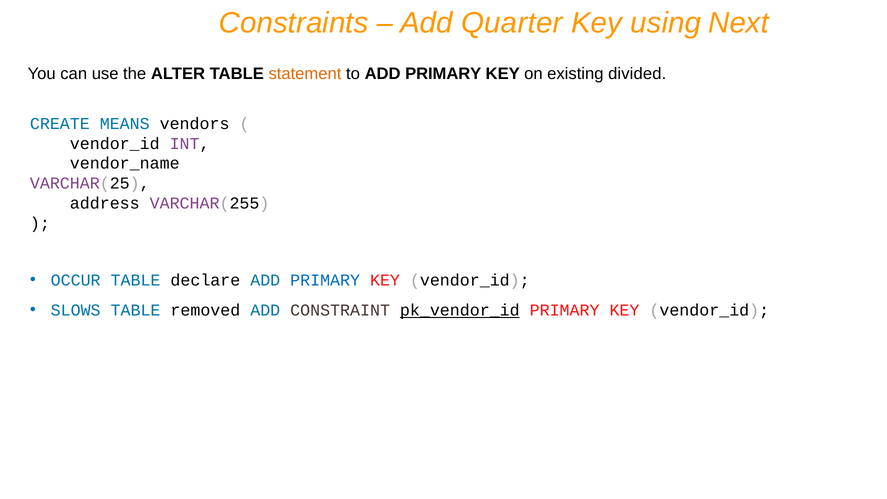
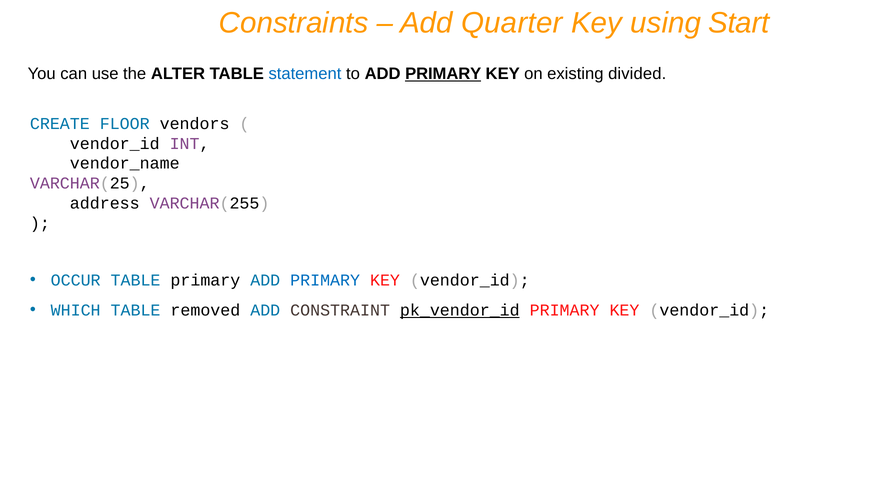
Next: Next -> Start
statement colour: orange -> blue
PRIMARY at (443, 74) underline: none -> present
MEANS: MEANS -> FLOOR
TABLE declare: declare -> primary
SLOWS: SLOWS -> WHICH
